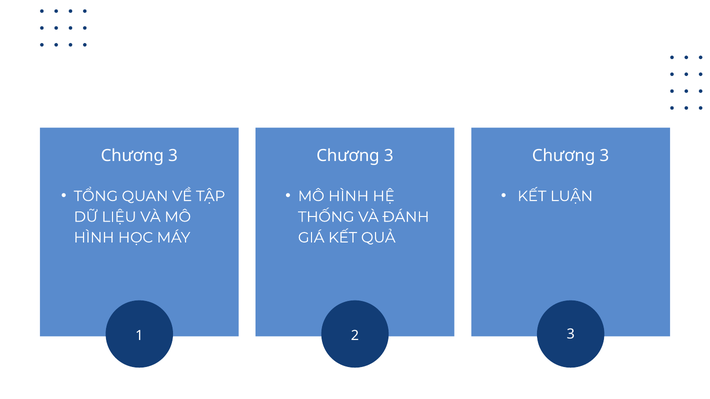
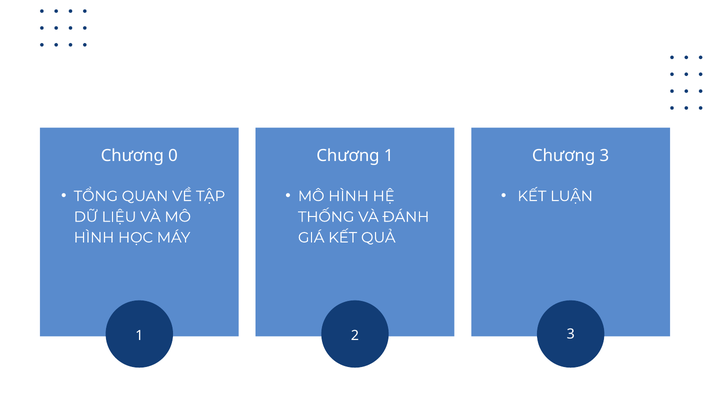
3 at (173, 156): 3 -> 0
3 at (389, 156): 3 -> 1
